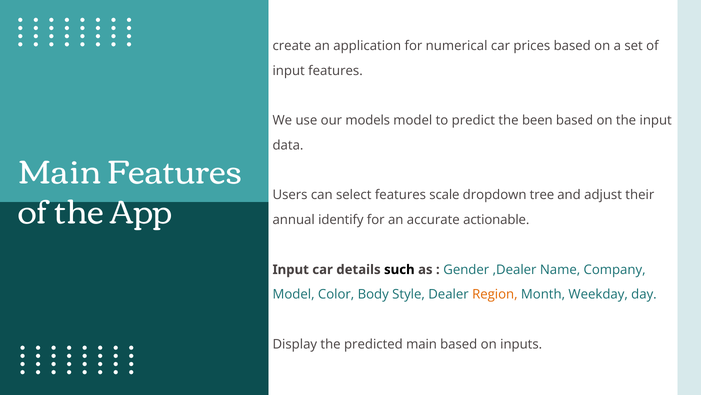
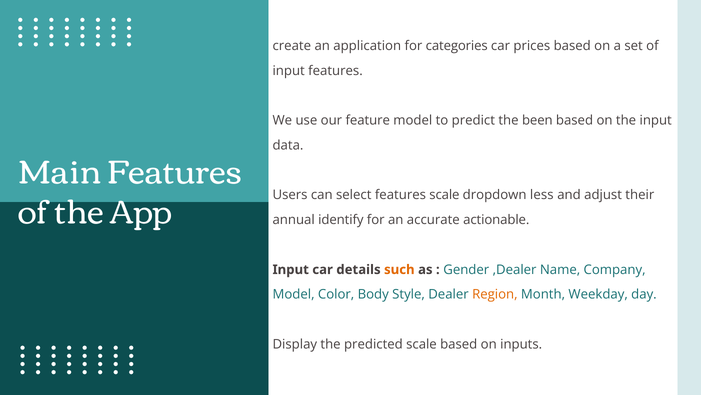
numerical: numerical -> categories
models: models -> feature
tree: tree -> less
such colour: black -> orange
predicted main: main -> scale
